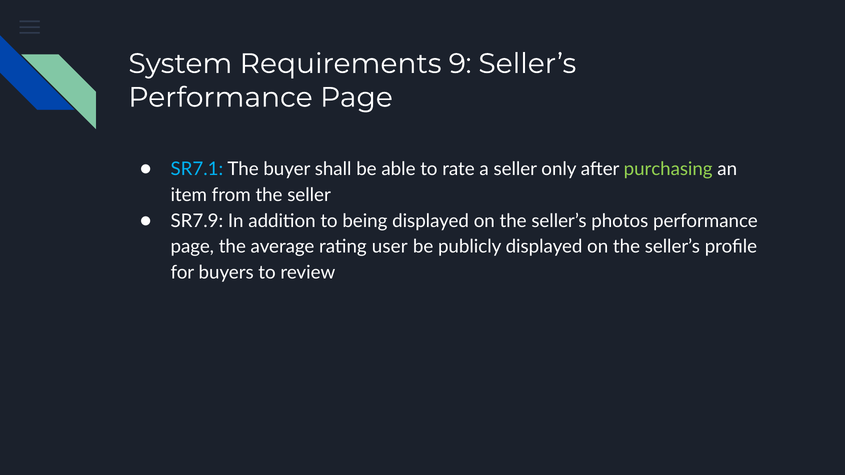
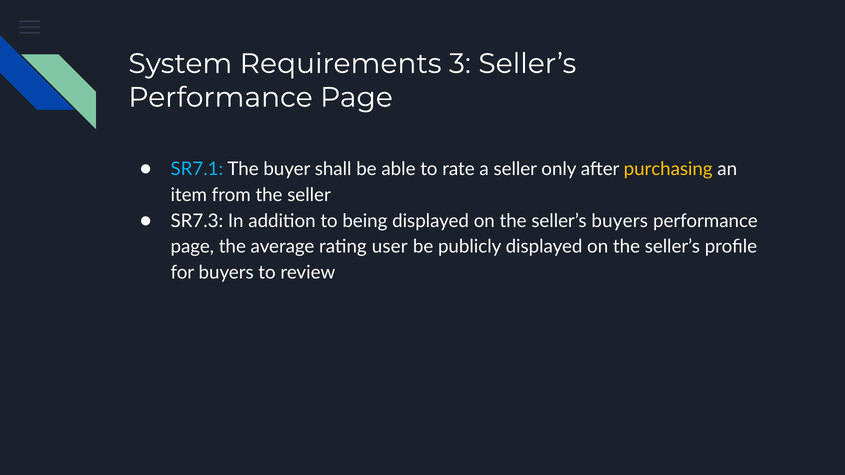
9: 9 -> 3
purchasing colour: light green -> yellow
SR7.9: SR7.9 -> SR7.3
seller’s photos: photos -> buyers
